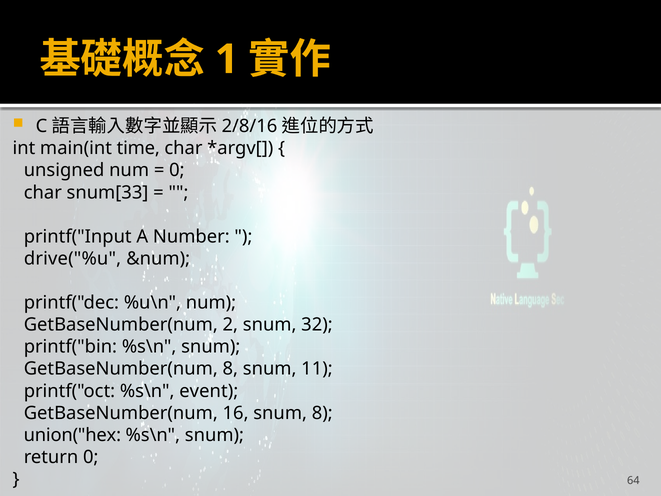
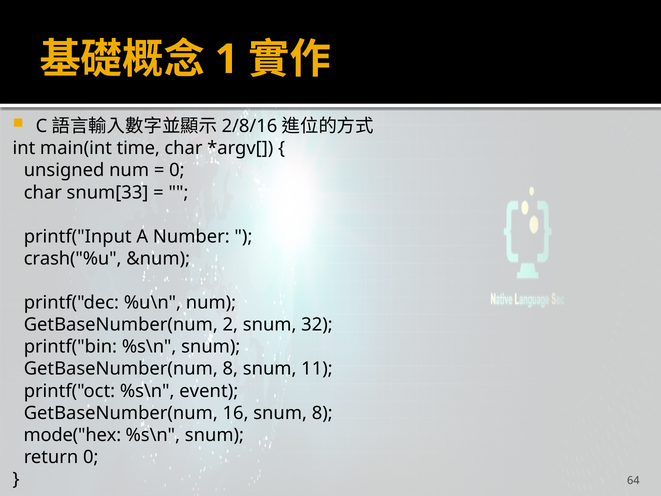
drive("%u: drive("%u -> crash("%u
union("hex: union("hex -> mode("hex
